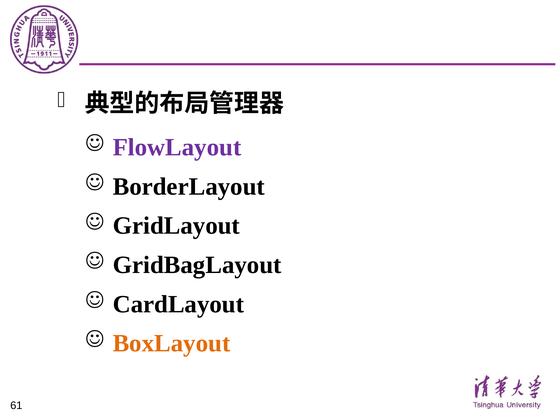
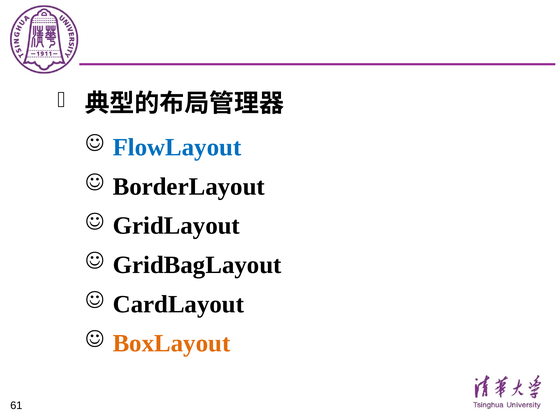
FlowLayout colour: purple -> blue
